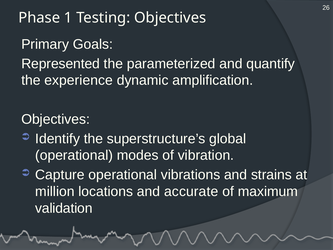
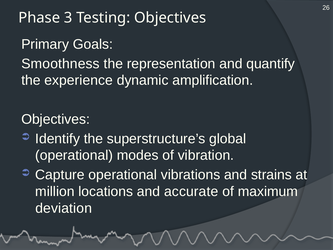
1: 1 -> 3
Represented: Represented -> Smoothness
parameterized: parameterized -> representation
validation: validation -> deviation
